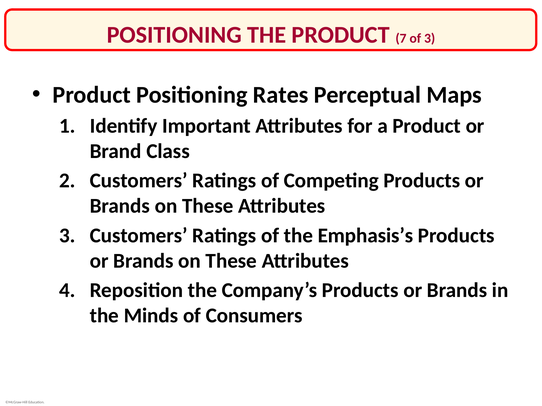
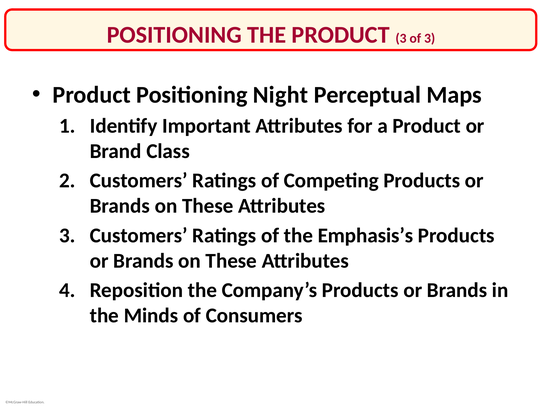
PRODUCT 7: 7 -> 3
Rates: Rates -> Night
